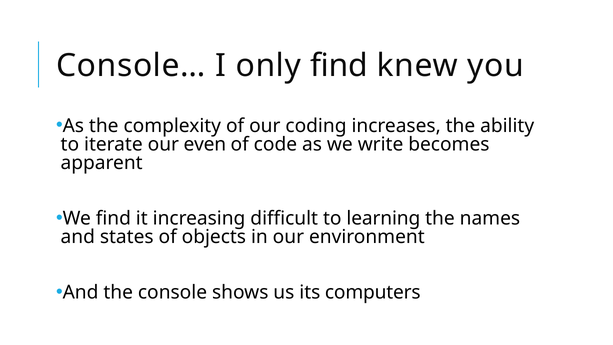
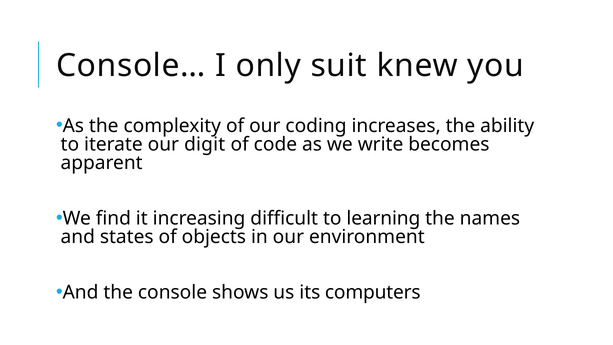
only find: find -> suit
even: even -> digit
